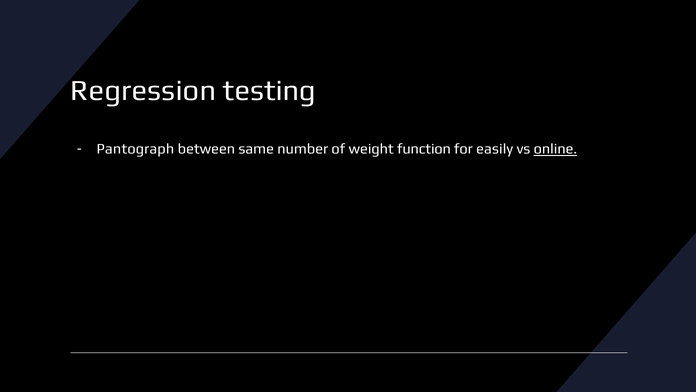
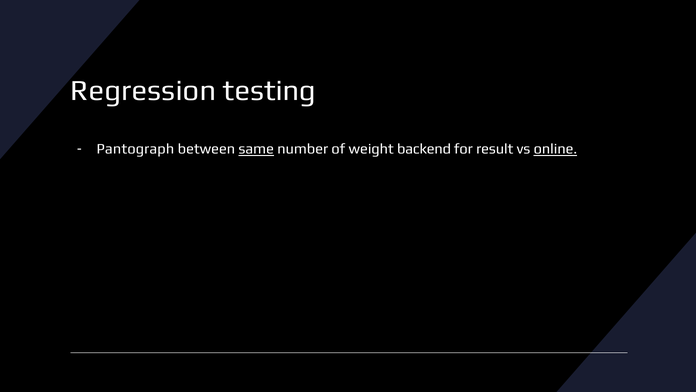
same underline: none -> present
function: function -> backend
easily: easily -> result
